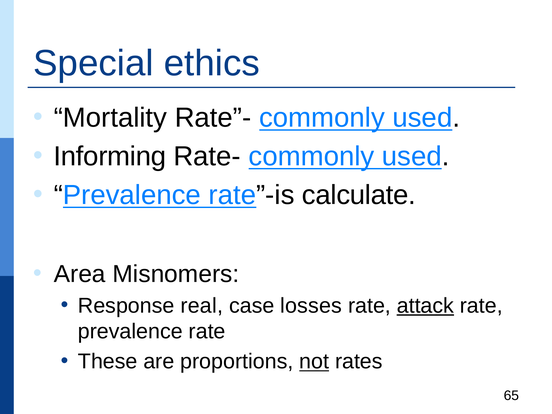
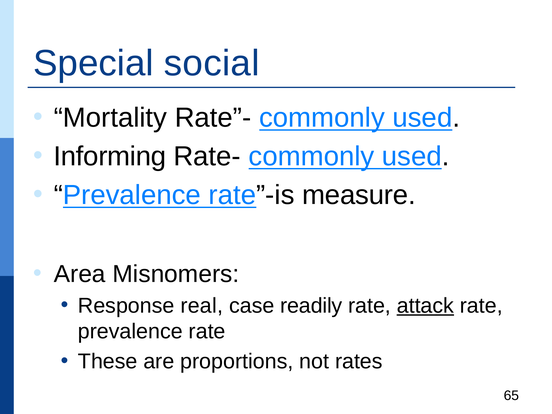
ethics: ethics -> social
calculate: calculate -> measure
losses: losses -> readily
not underline: present -> none
